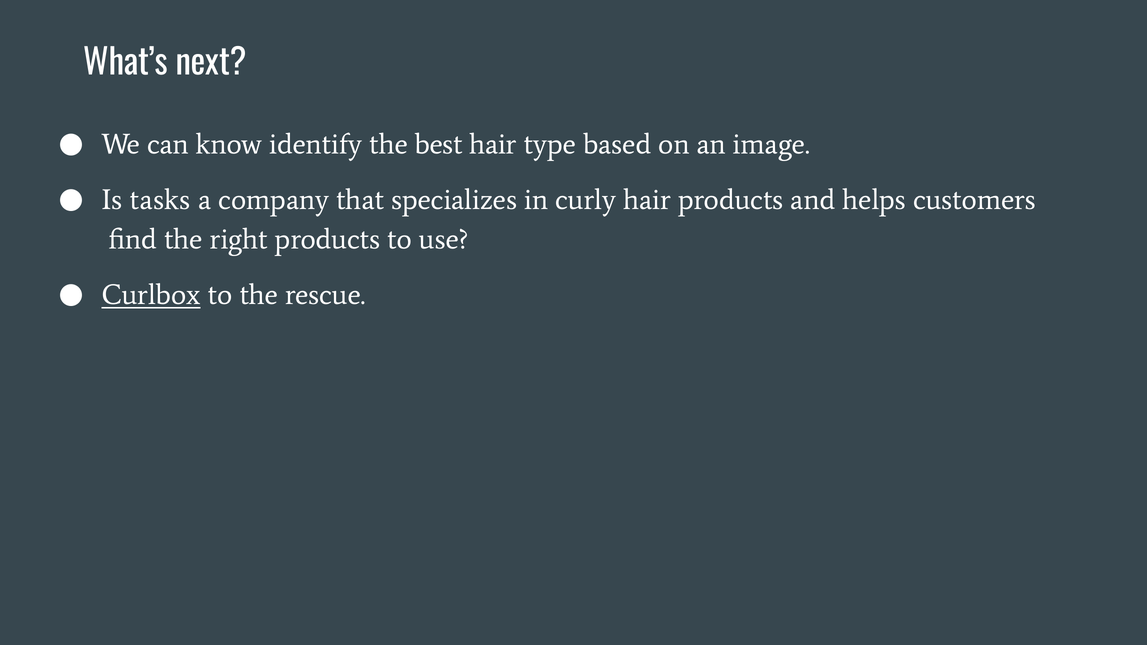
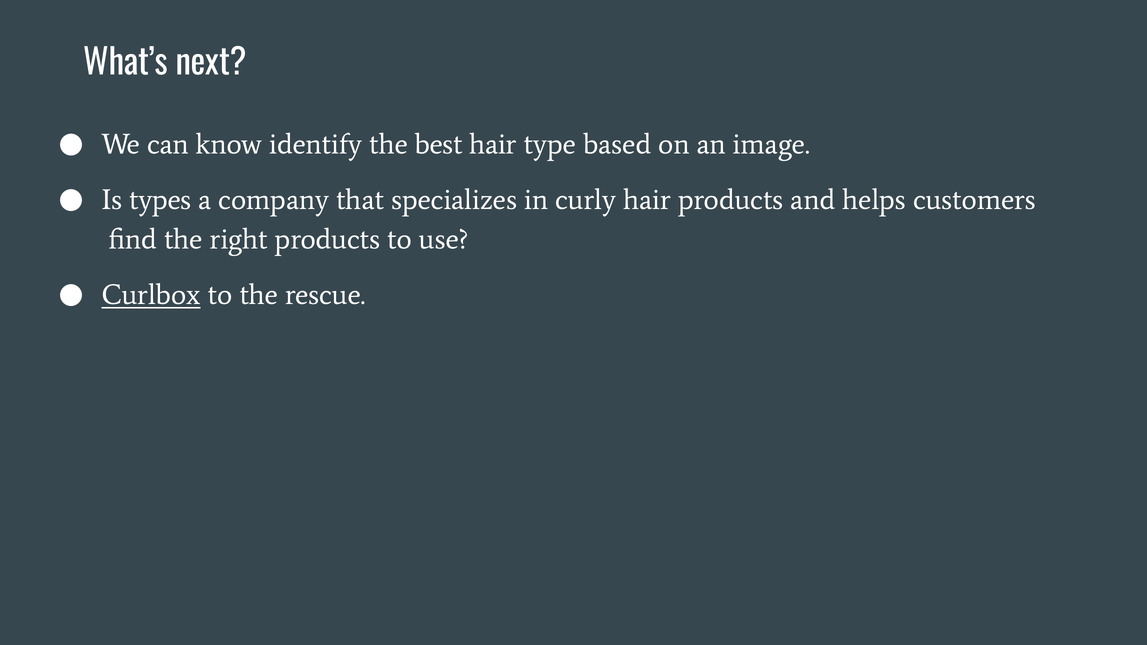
tasks: tasks -> types
